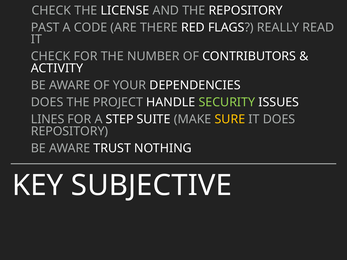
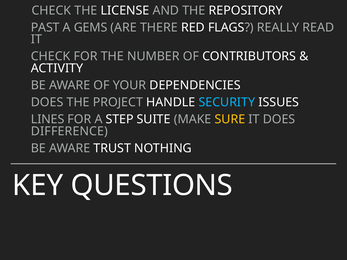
CODE: CODE -> GEMS
SECURITY colour: light green -> light blue
REPOSITORY at (70, 131): REPOSITORY -> DIFFERENCE
SUBJECTIVE: SUBJECTIVE -> QUESTIONS
